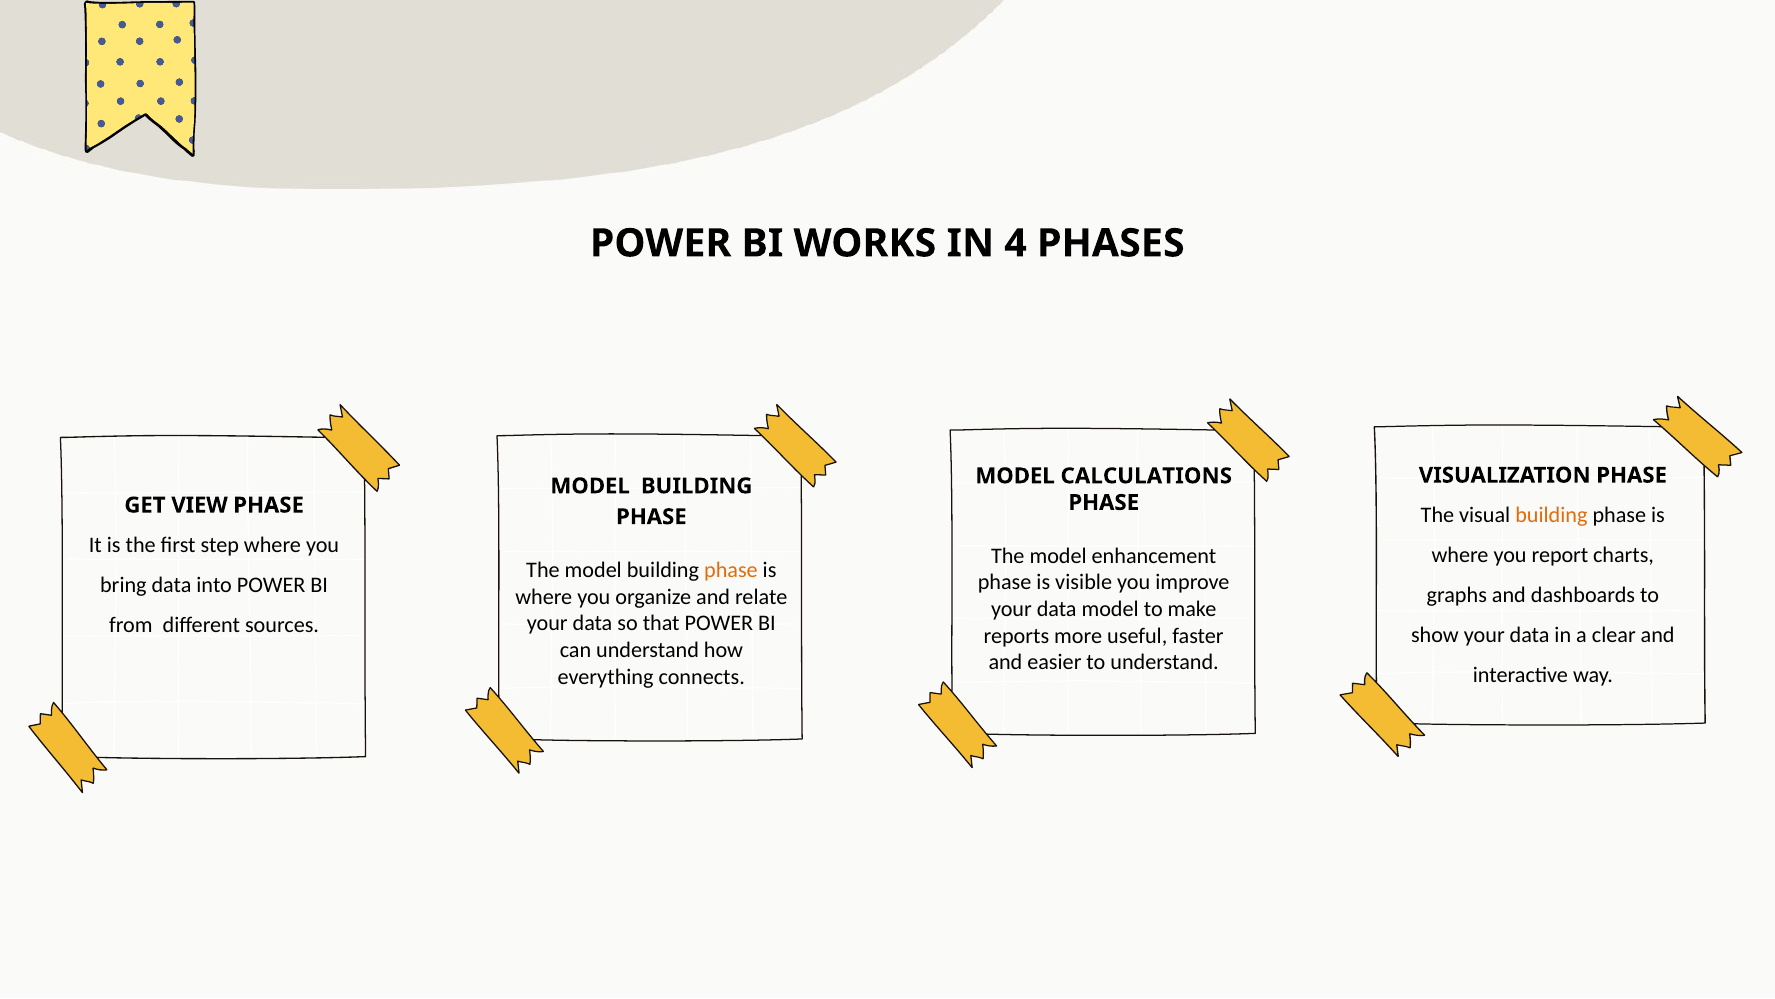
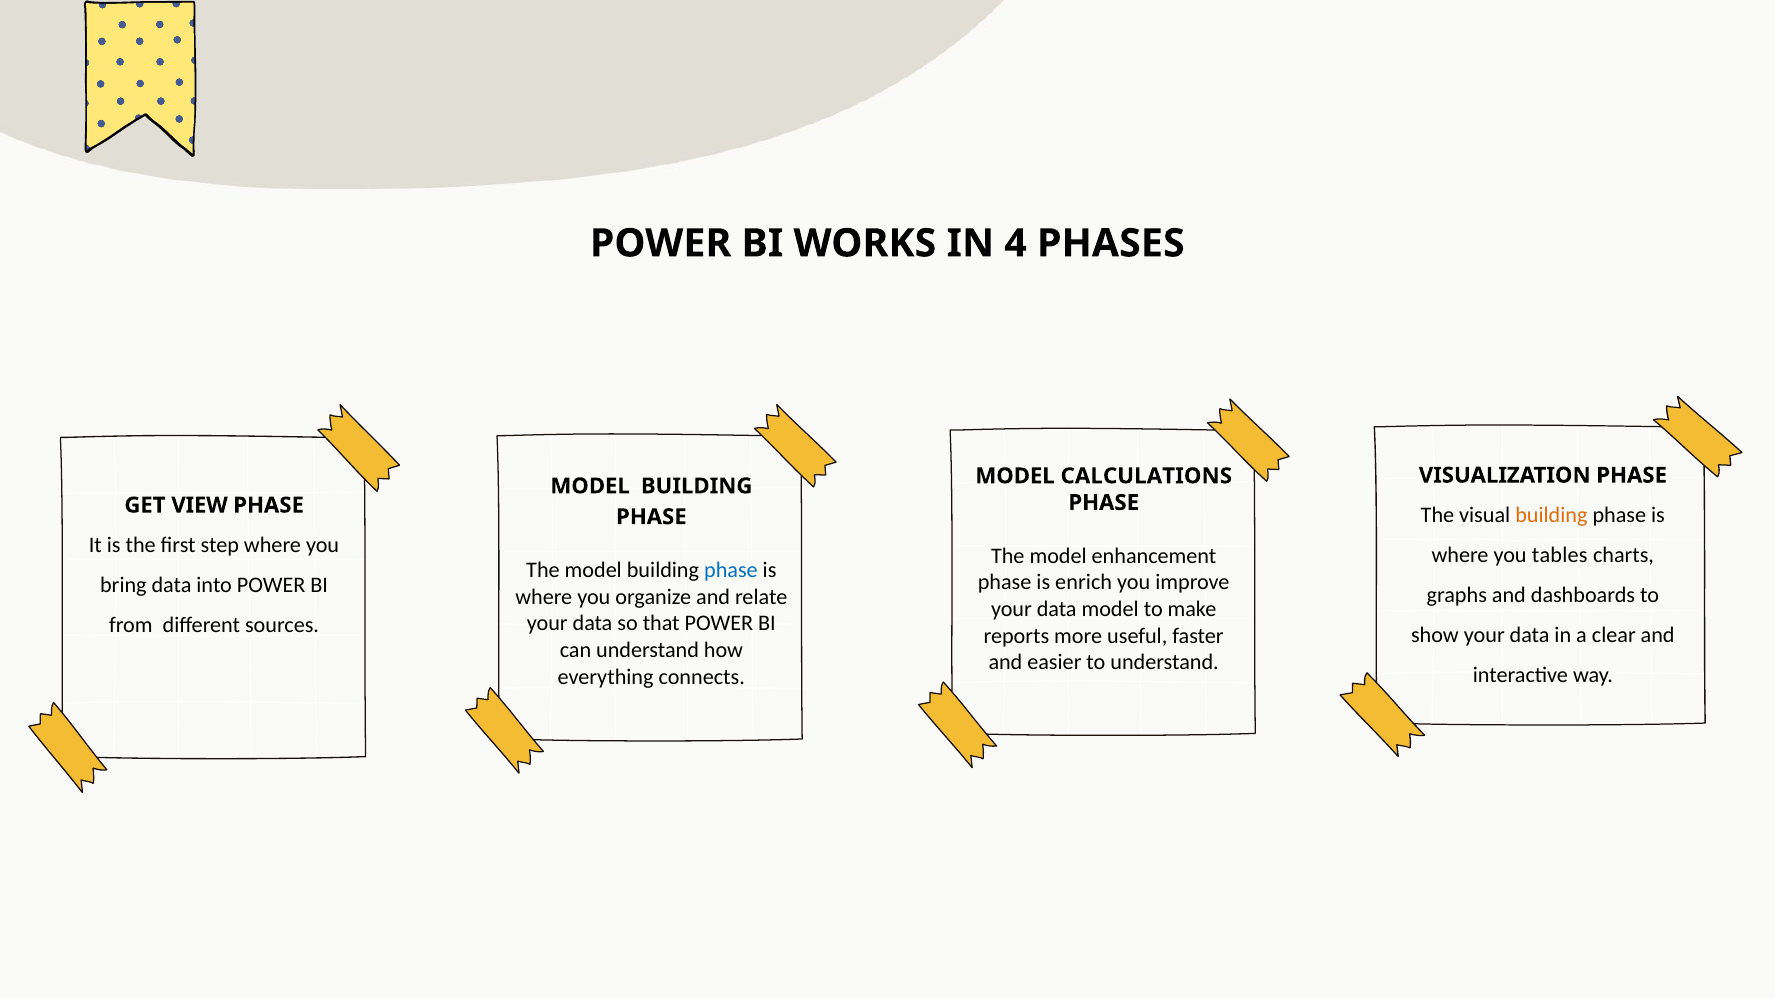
report: report -> tables
phase at (731, 570) colour: orange -> blue
visible: visible -> enrich
